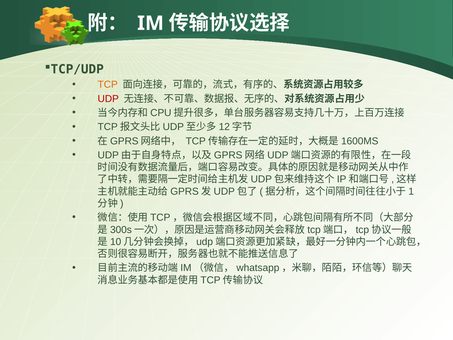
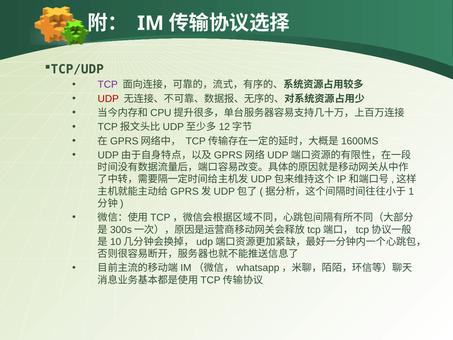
TCP colour: orange -> purple
